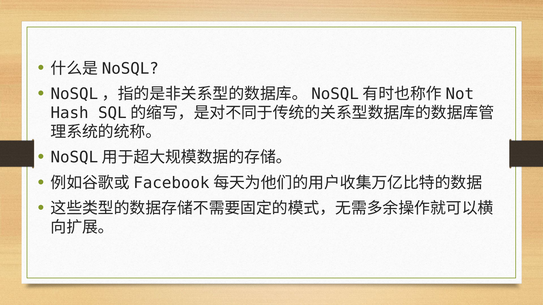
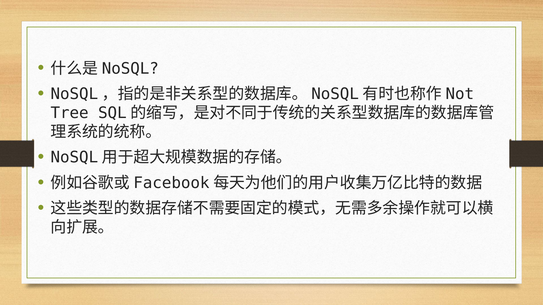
Hash: Hash -> Tree
